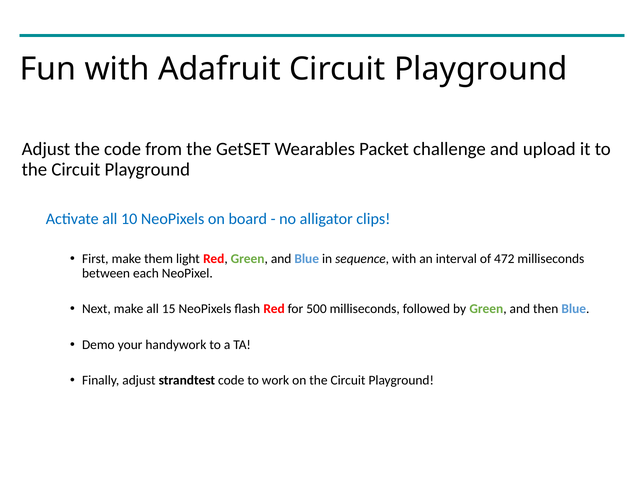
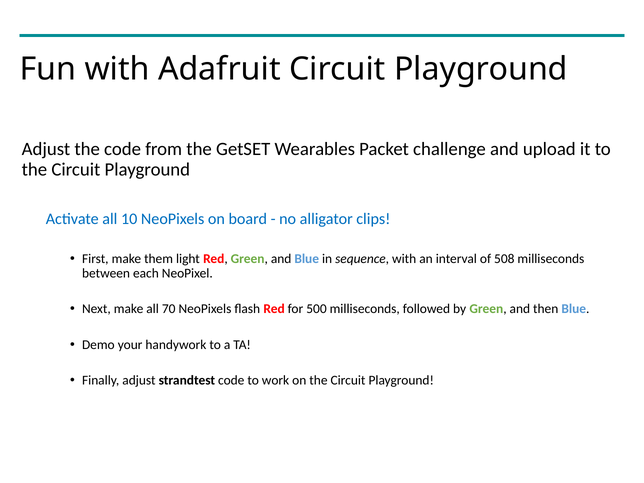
472: 472 -> 508
15: 15 -> 70
